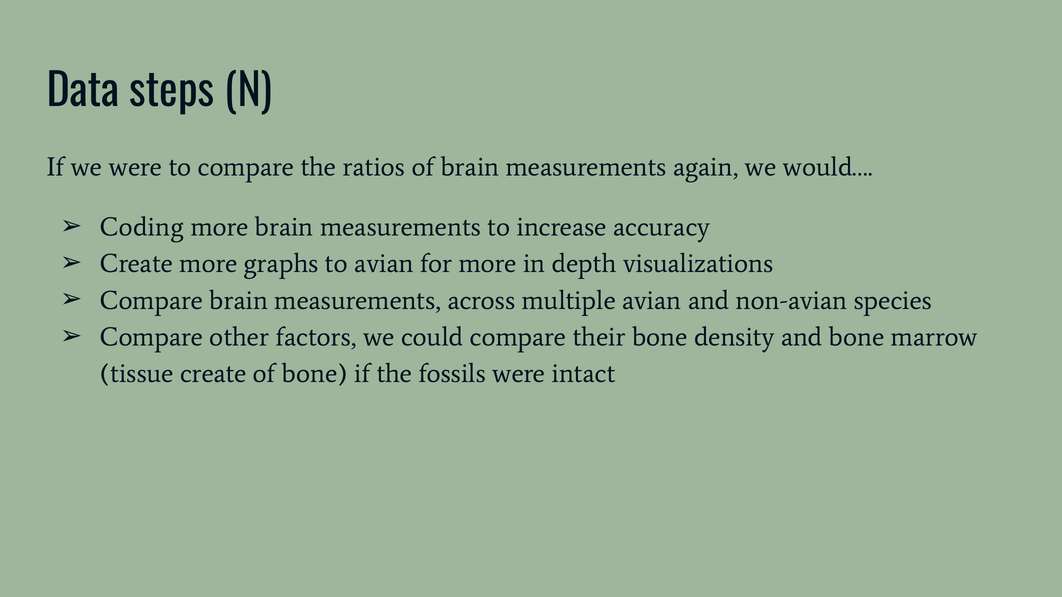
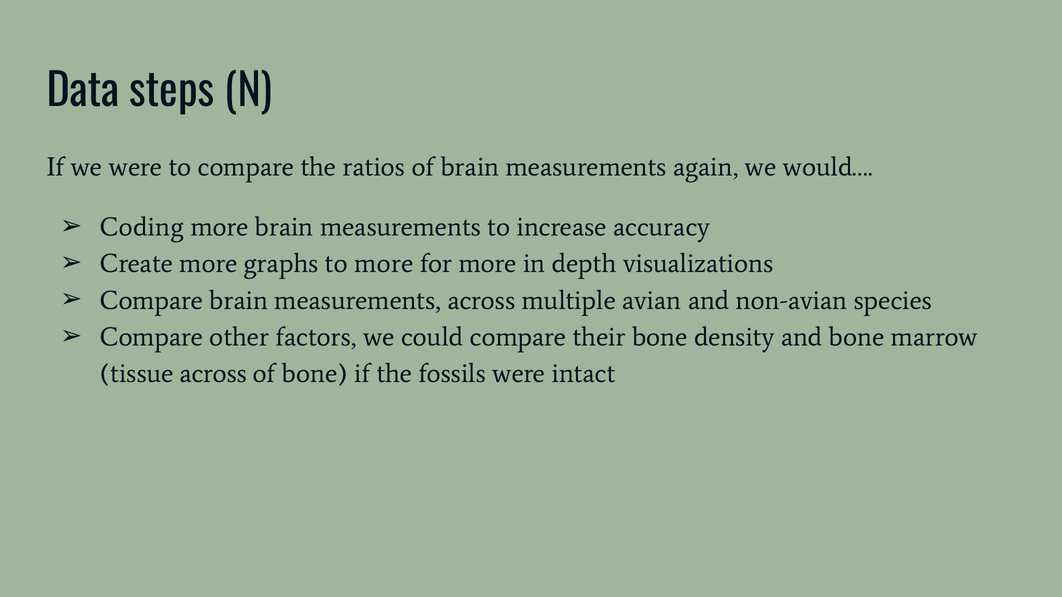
to avian: avian -> more
tissue create: create -> across
